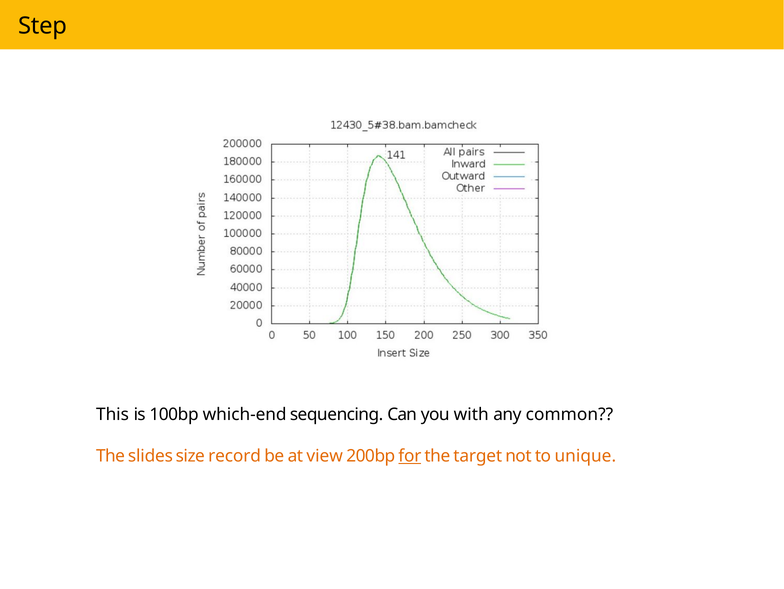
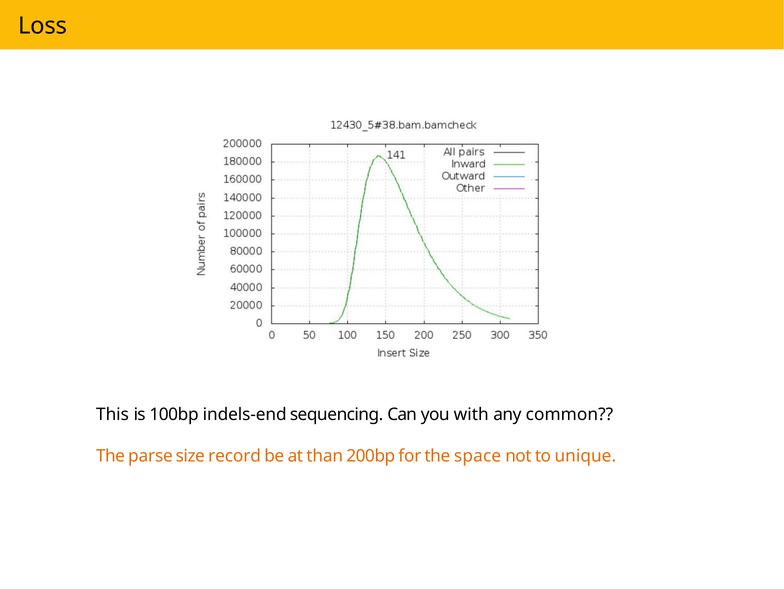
Step: Step -> Loss
which-end: which-end -> indels-end
slides: slides -> parse
view: view -> than
for underline: present -> none
target: target -> space
